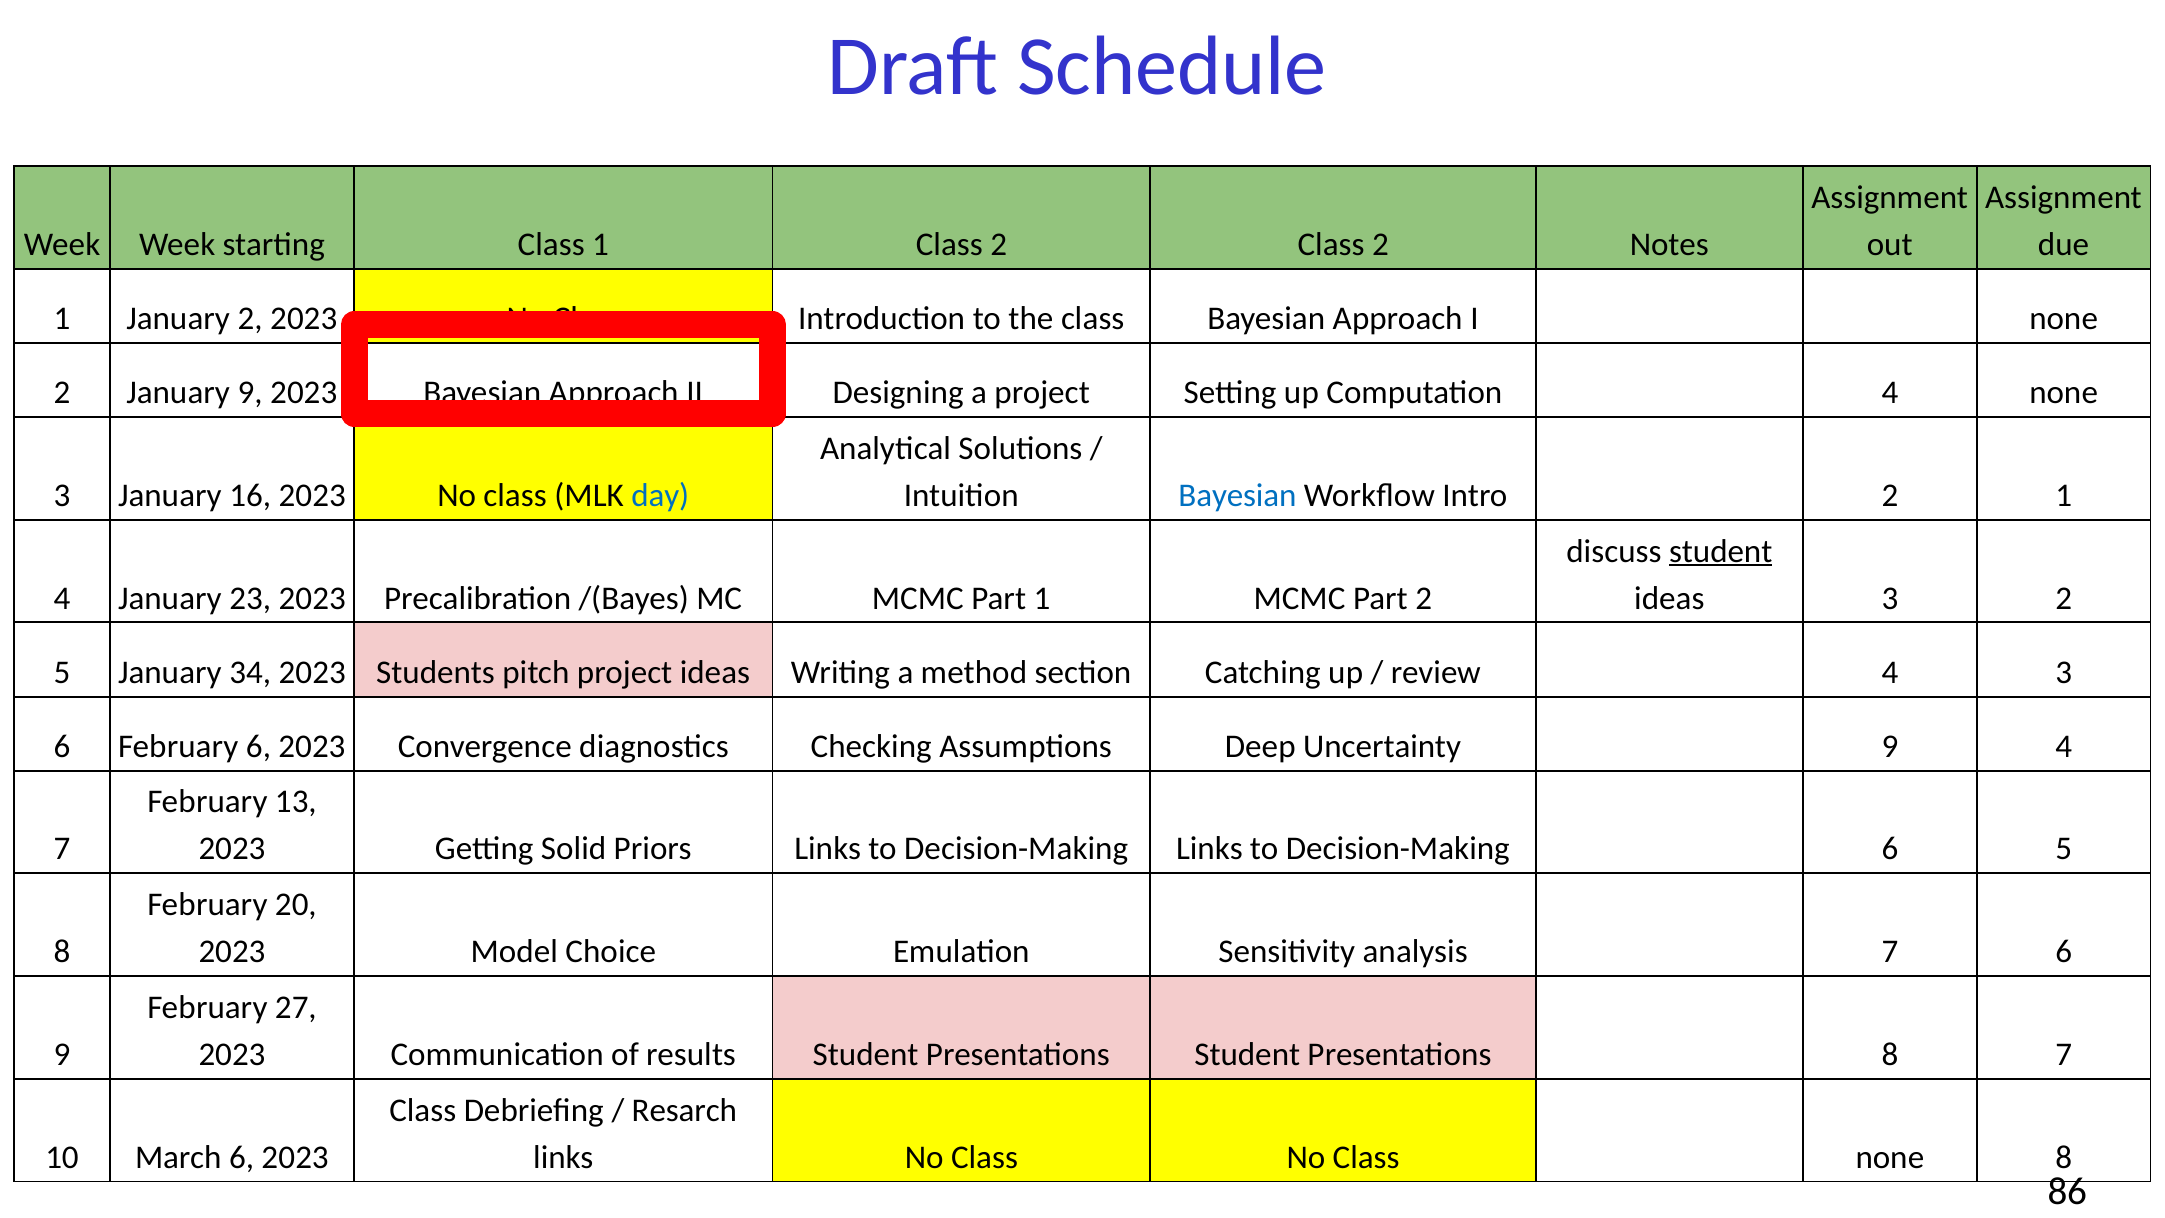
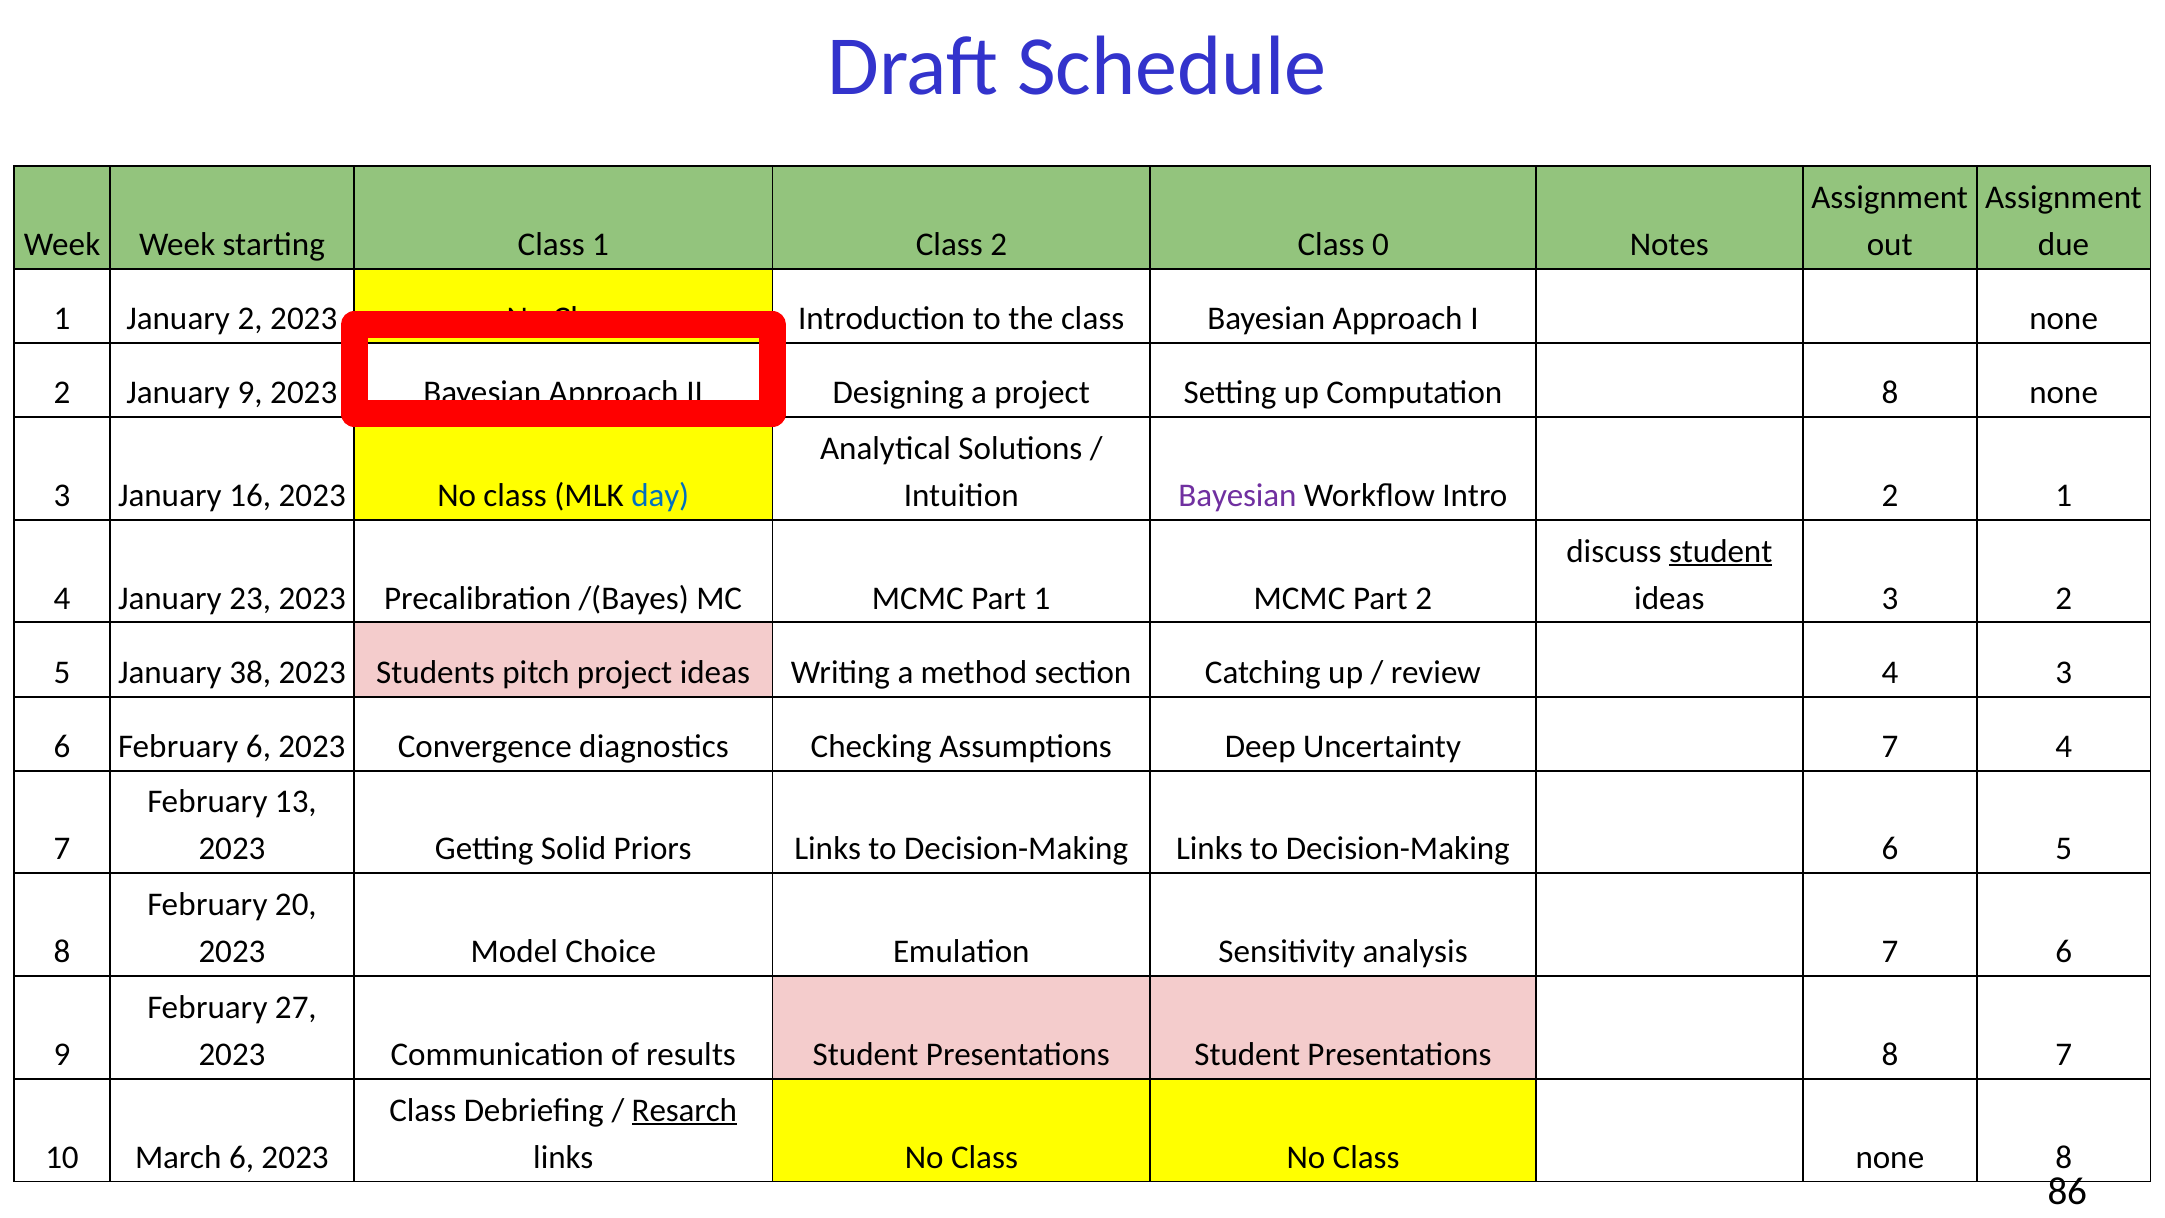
2 Class 2: 2 -> 0
Computation 4: 4 -> 8
Bayesian at (1237, 495) colour: blue -> purple
34: 34 -> 38
Uncertainty 9: 9 -> 7
Resarch underline: none -> present
